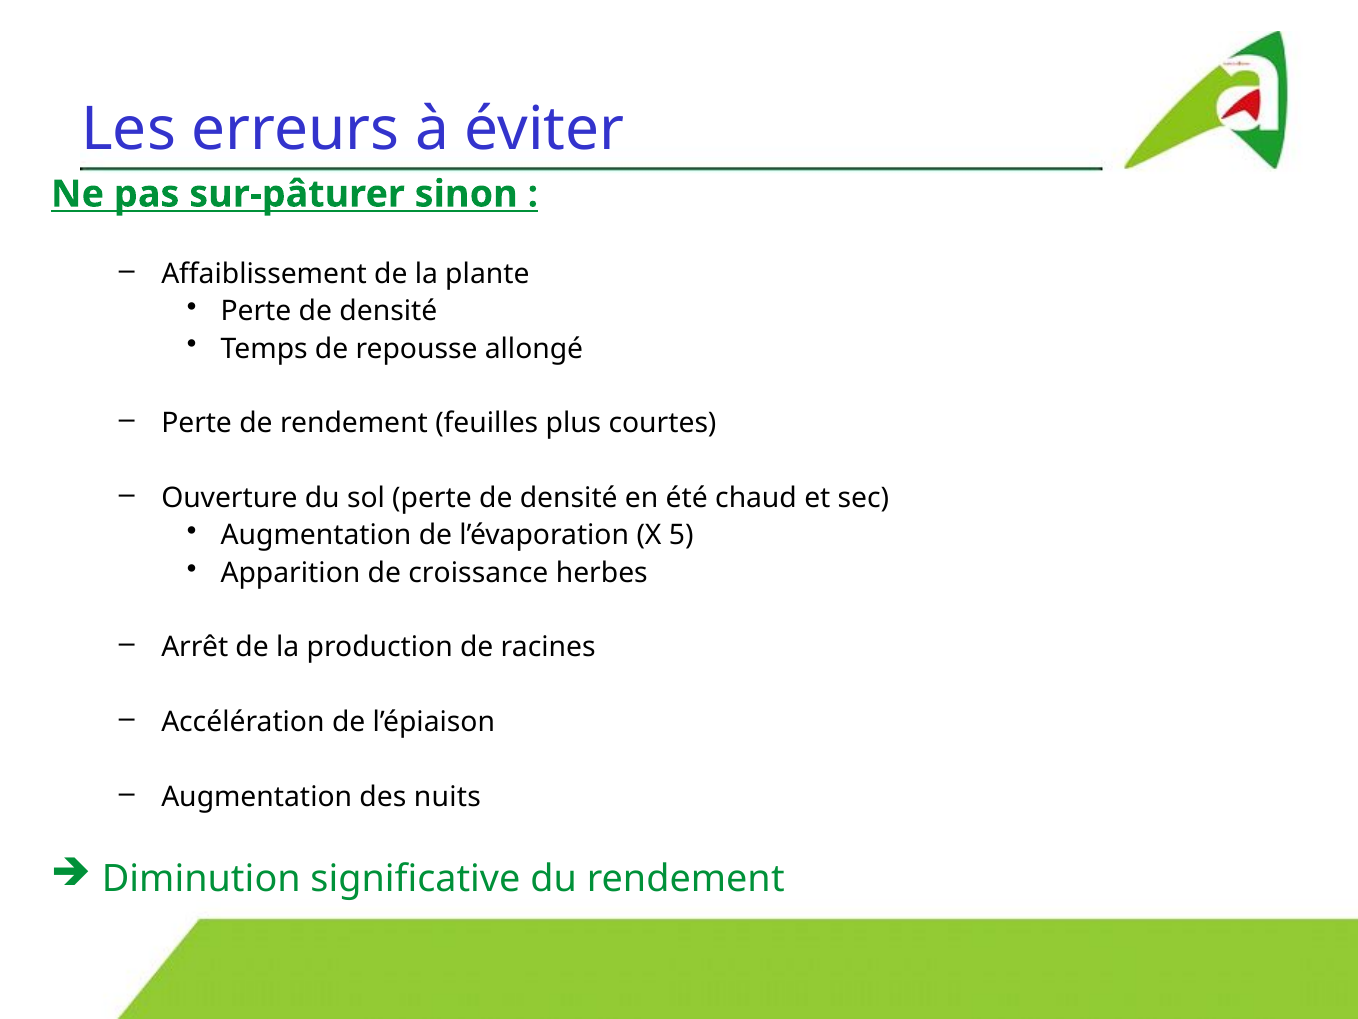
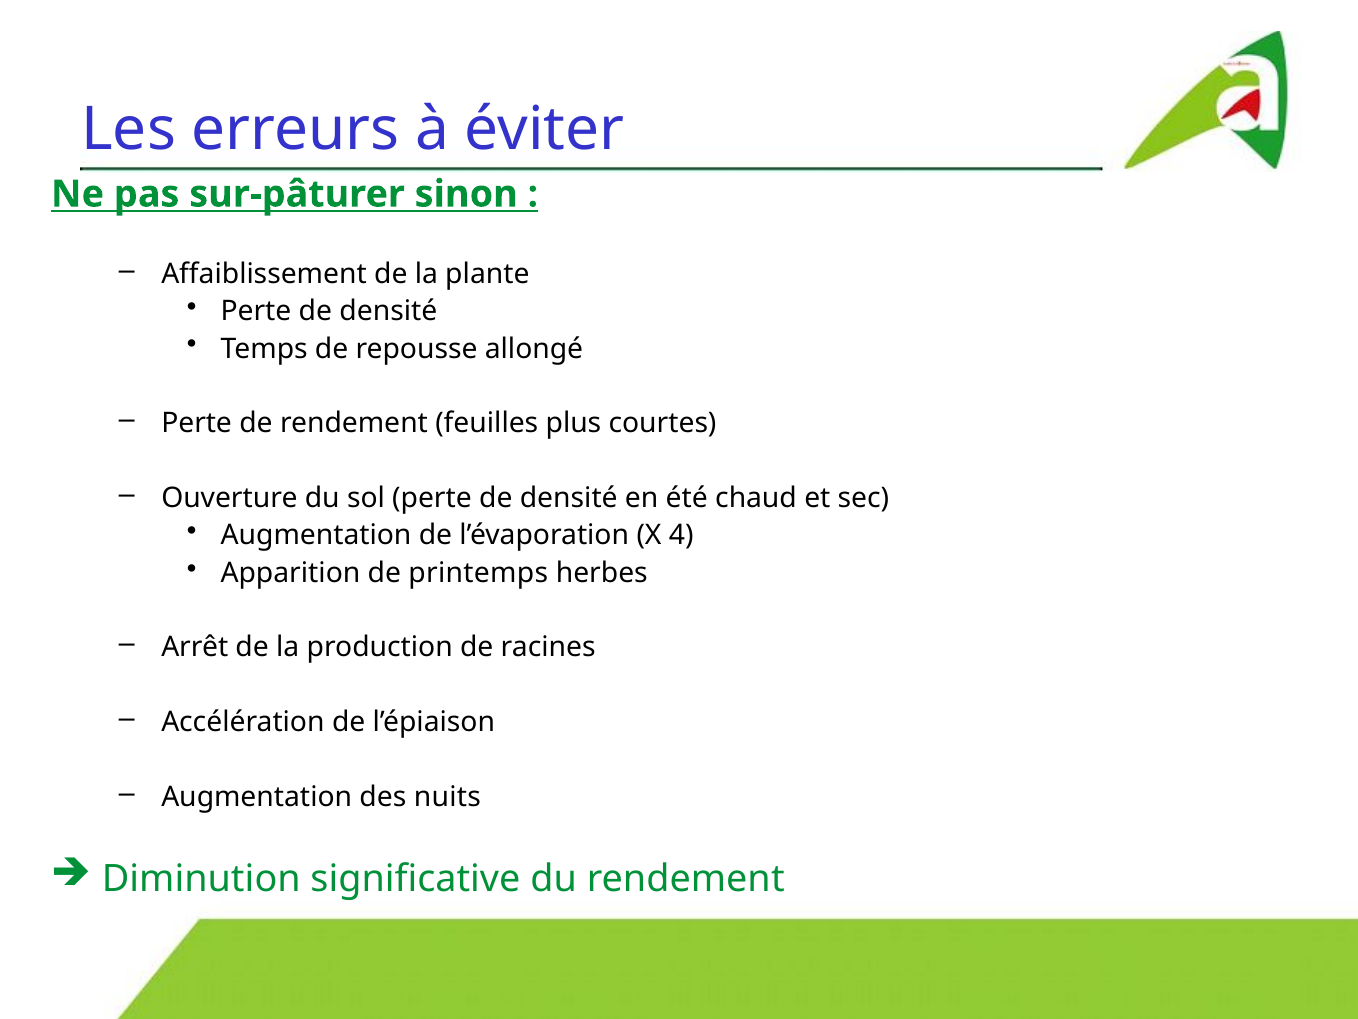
5: 5 -> 4
croissance: croissance -> printemps
